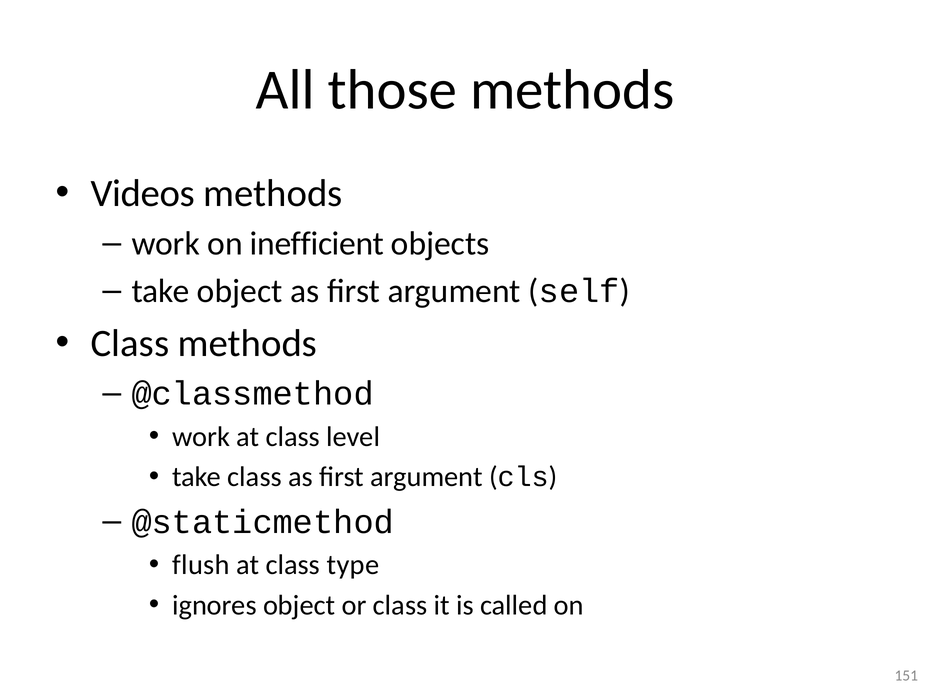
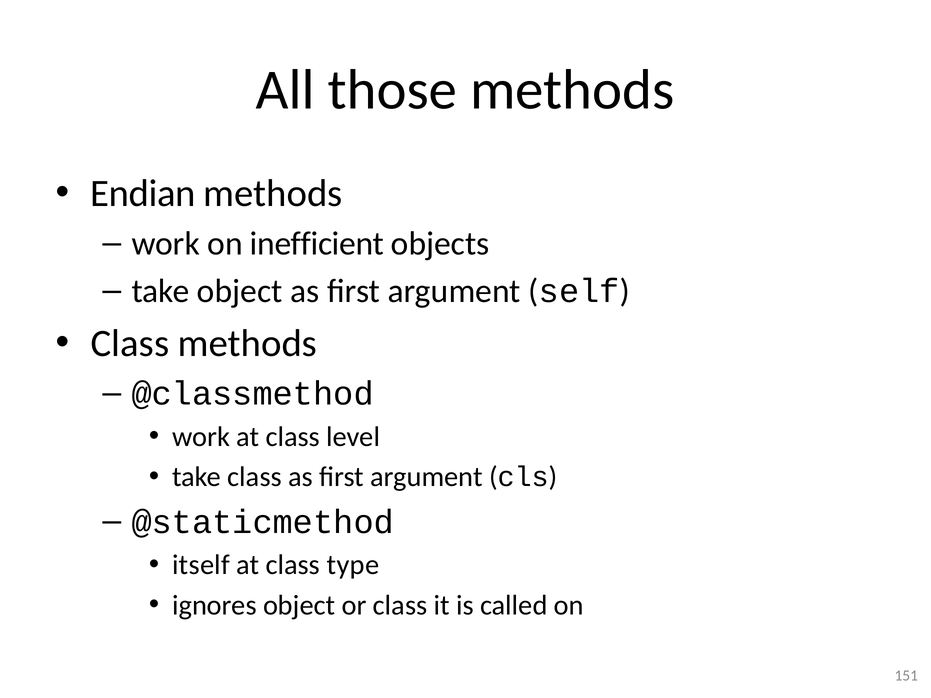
Videos: Videos -> Endian
flush: flush -> itself
